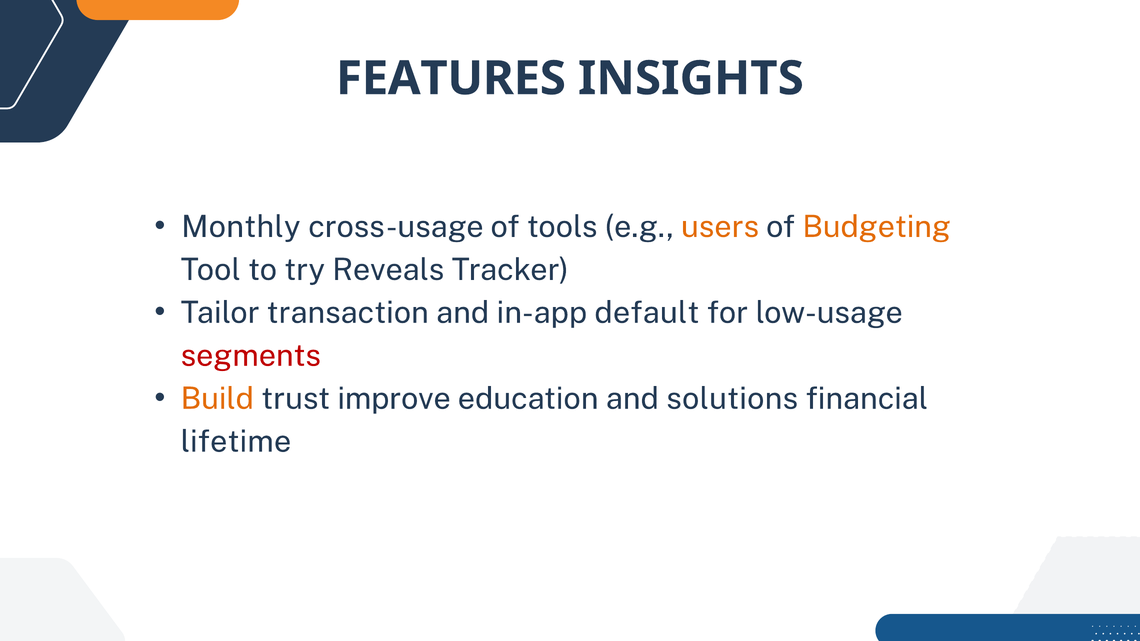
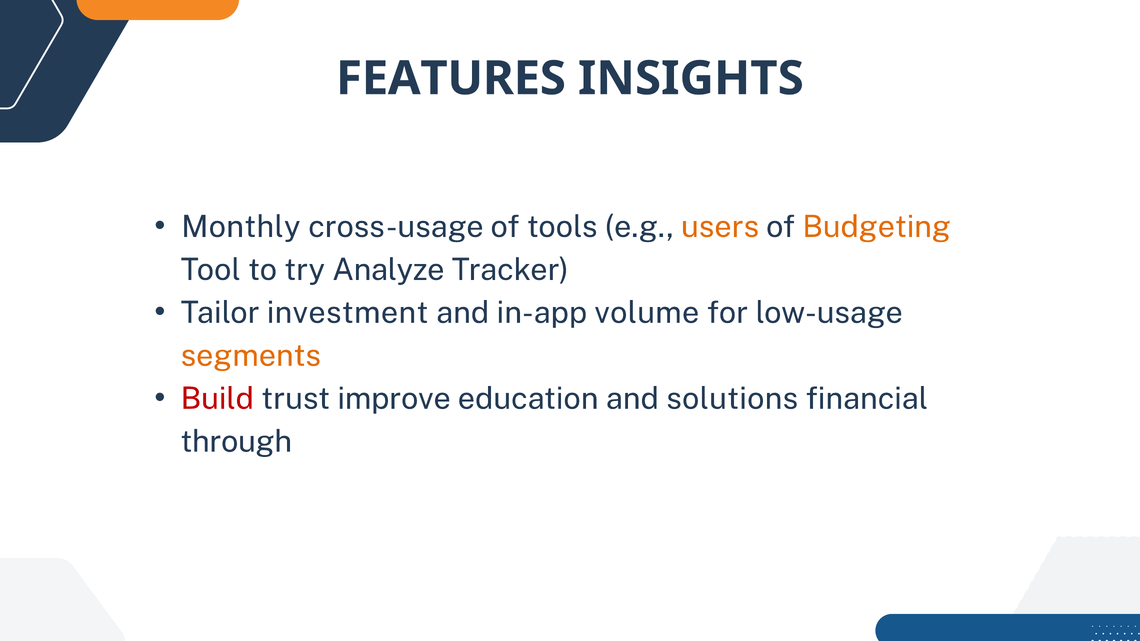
Reveals: Reveals -> Analyze
transaction: transaction -> investment
default: default -> volume
segments colour: red -> orange
Build colour: orange -> red
lifetime: lifetime -> through
